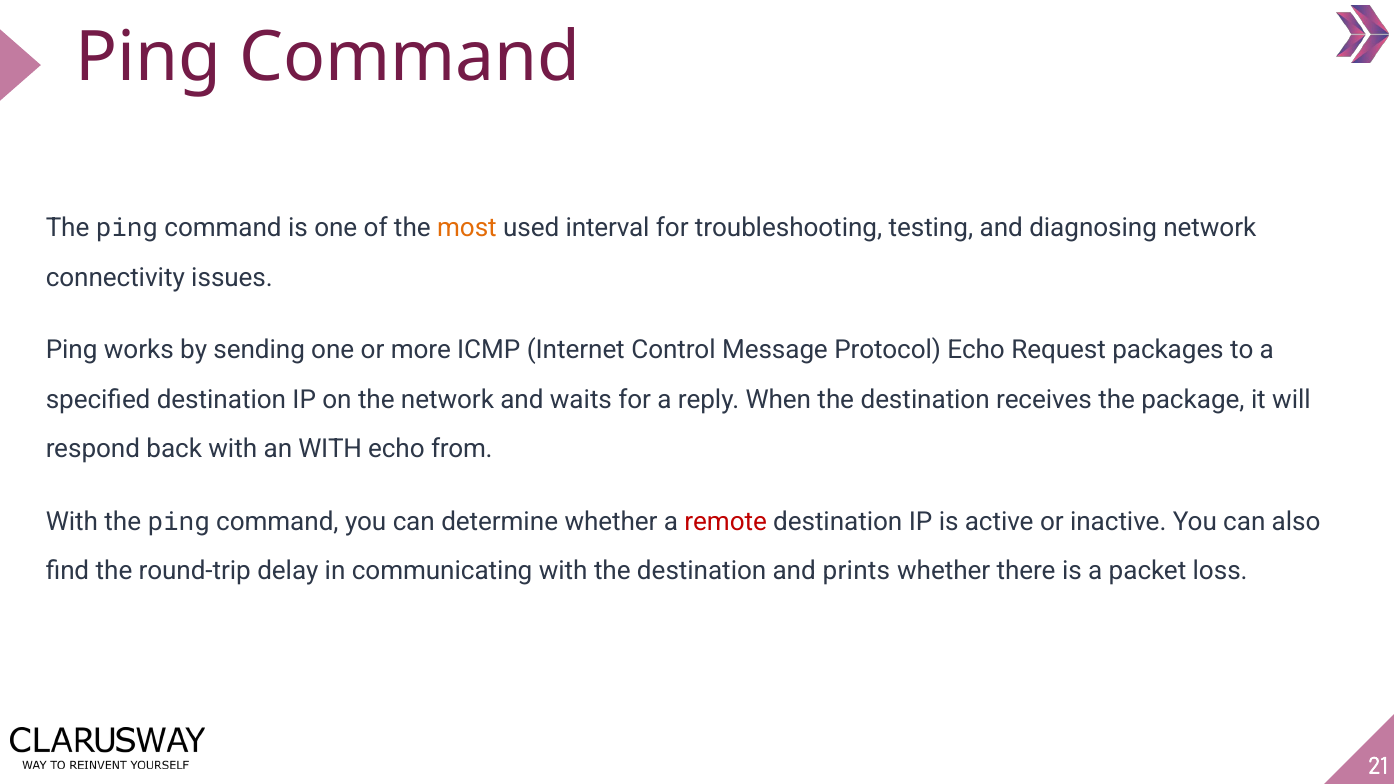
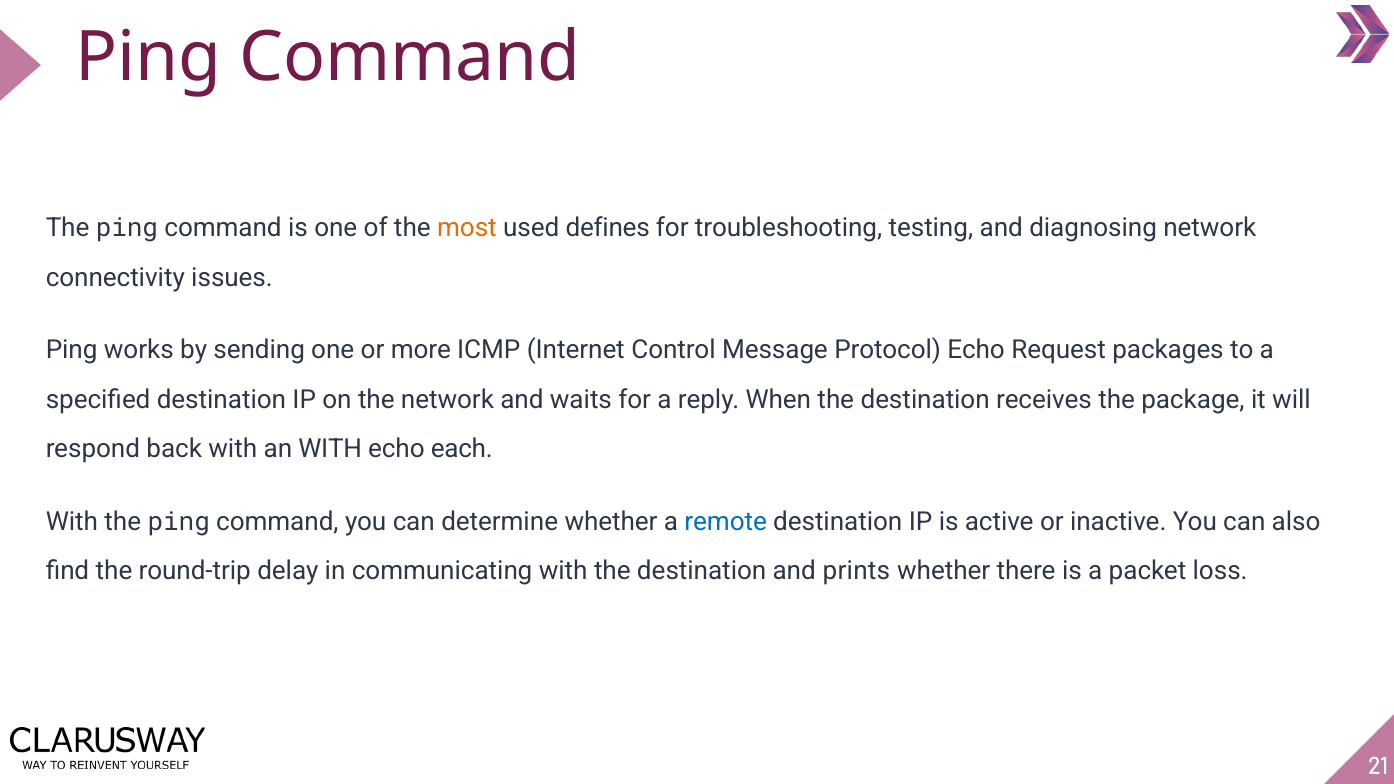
interval: interval -> defines
from: from -> each
remote colour: red -> blue
